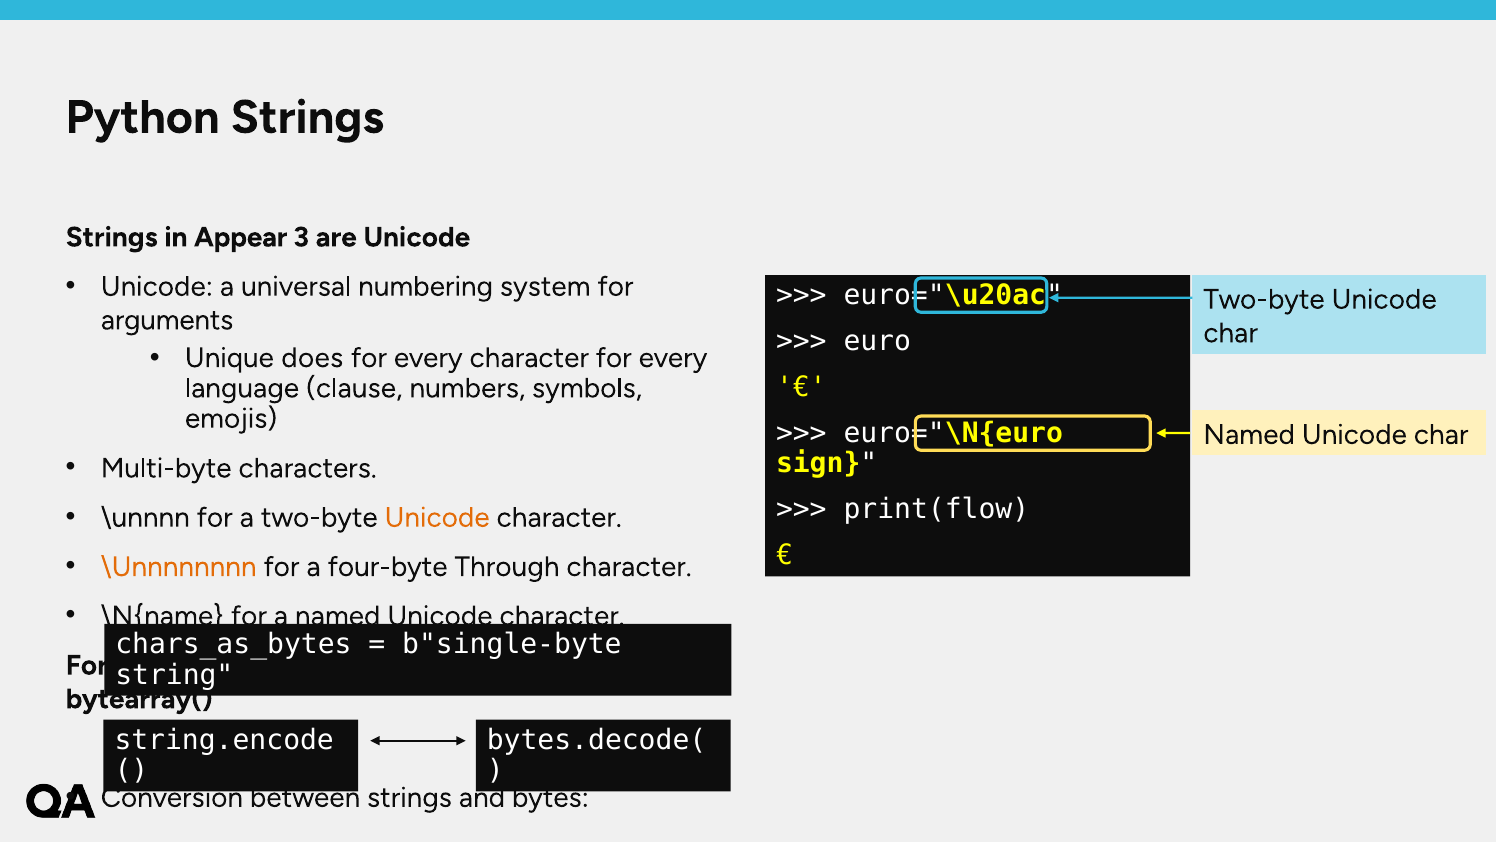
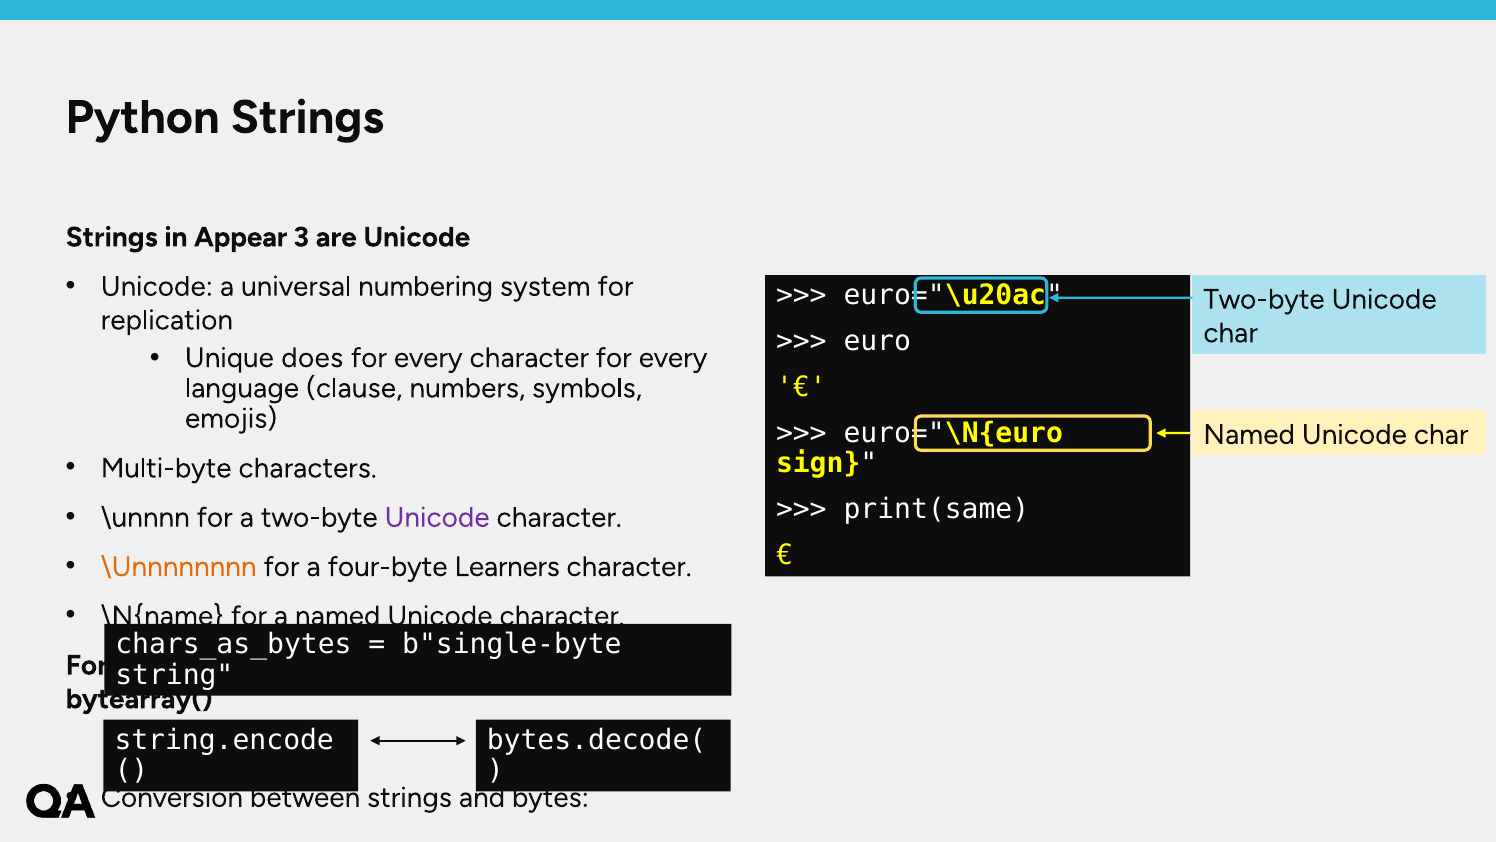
arguments: arguments -> replication
print(flow: print(flow -> print(same
Unicode at (437, 517) colour: orange -> purple
Through: Through -> Learners
